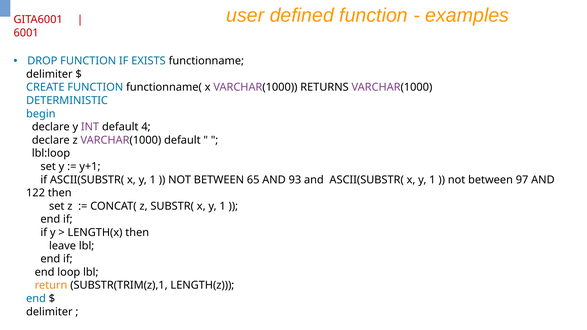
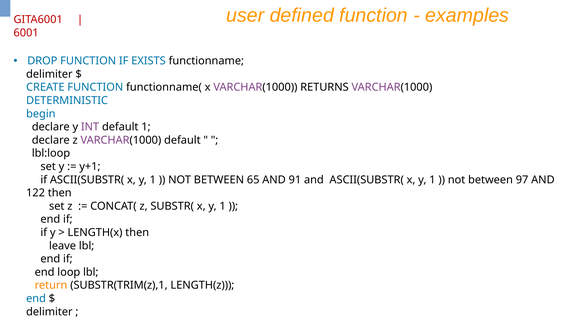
default 4: 4 -> 1
93: 93 -> 91
